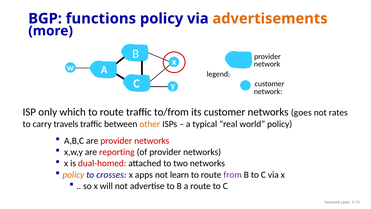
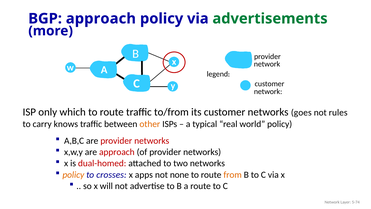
BGP functions: functions -> approach
advertisements colour: orange -> green
rates: rates -> rules
travels: travels -> knows
are reporting: reporting -> approach
learn: learn -> none
from colour: purple -> orange
